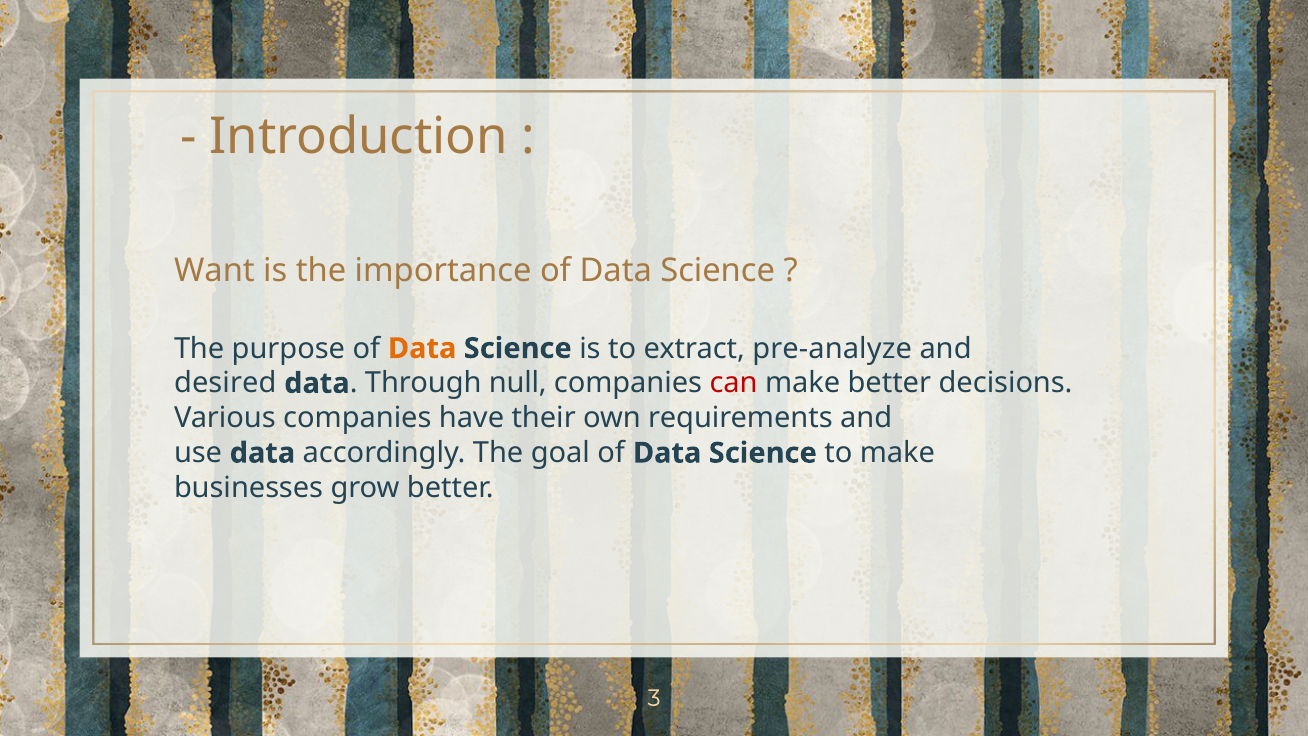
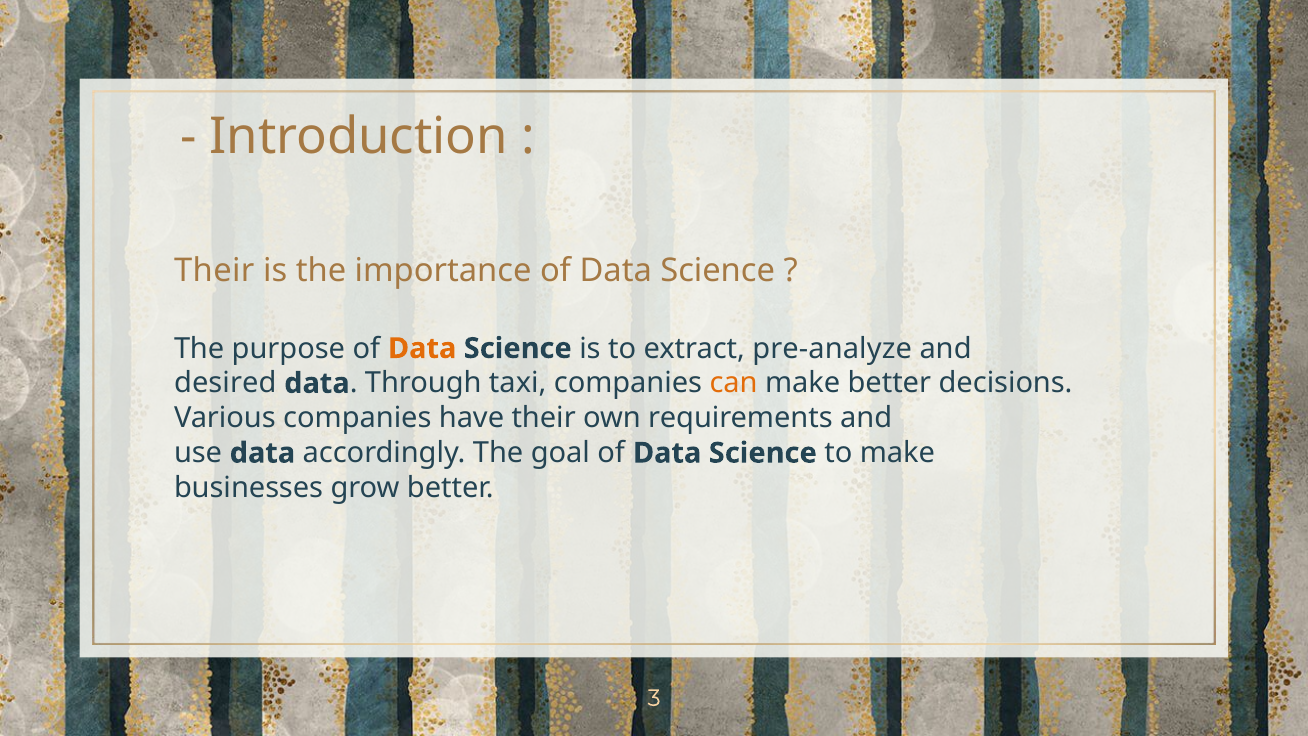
Want at (214, 271): Want -> Their
null: null -> taxi
can colour: red -> orange
